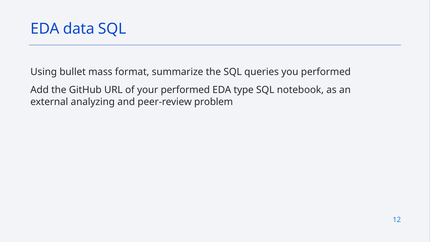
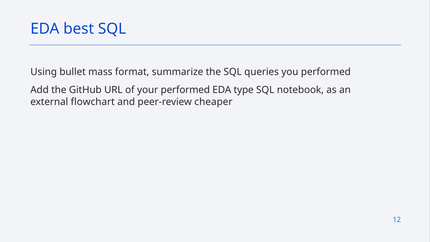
data: data -> best
analyzing: analyzing -> flowchart
problem: problem -> cheaper
